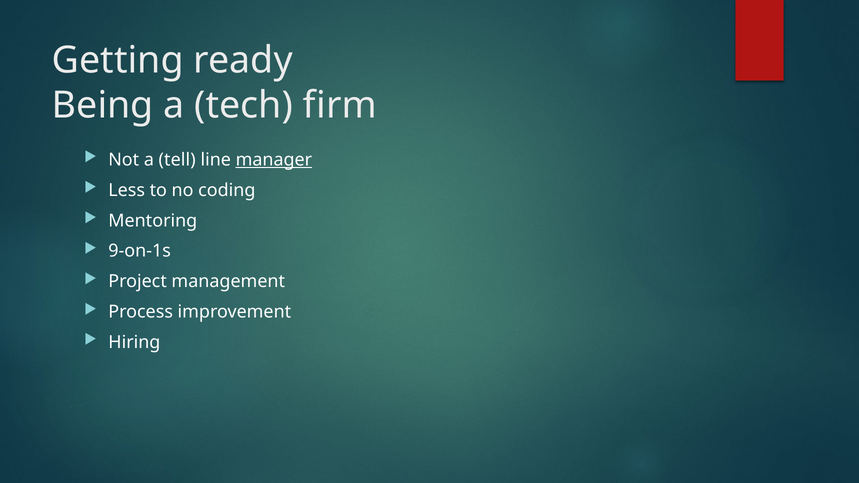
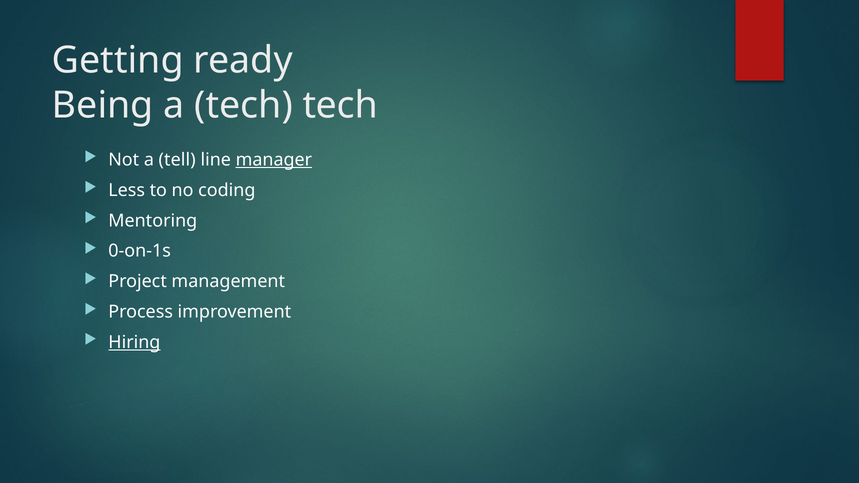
tech firm: firm -> tech
9-on-1s: 9-on-1s -> 0-on-1s
Hiring underline: none -> present
